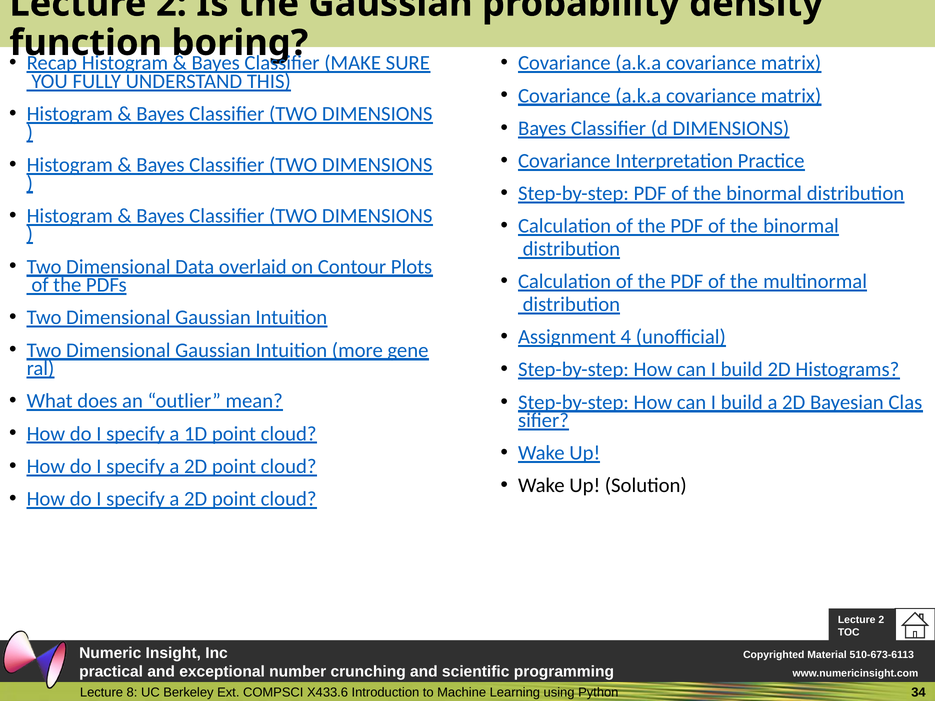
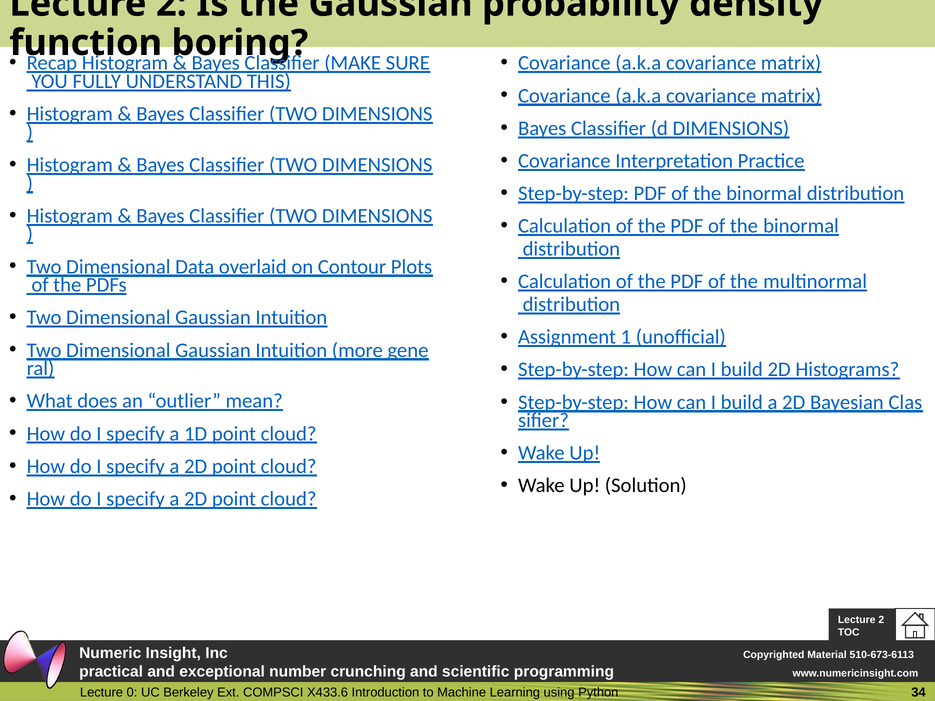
4: 4 -> 1
8: 8 -> 0
